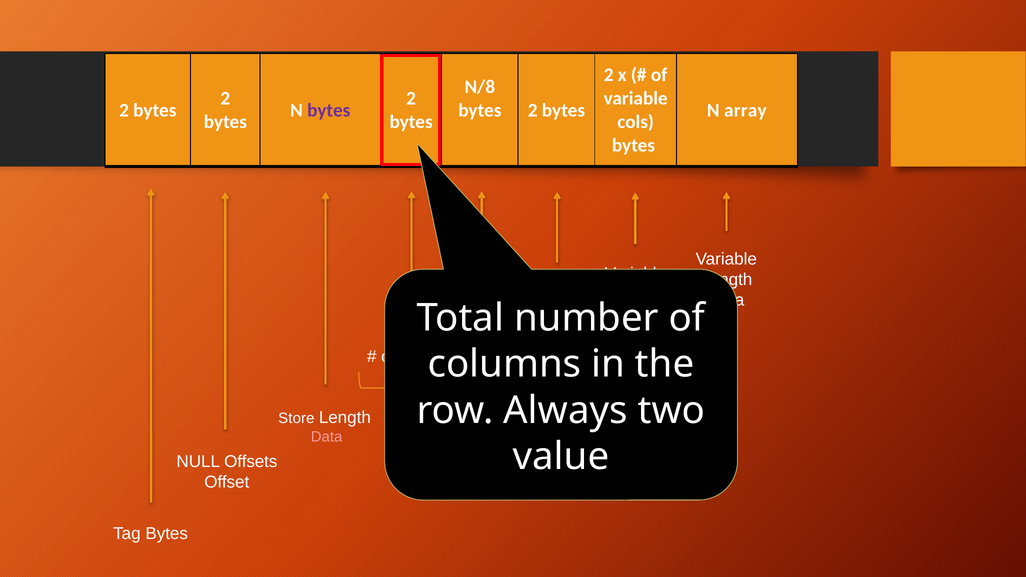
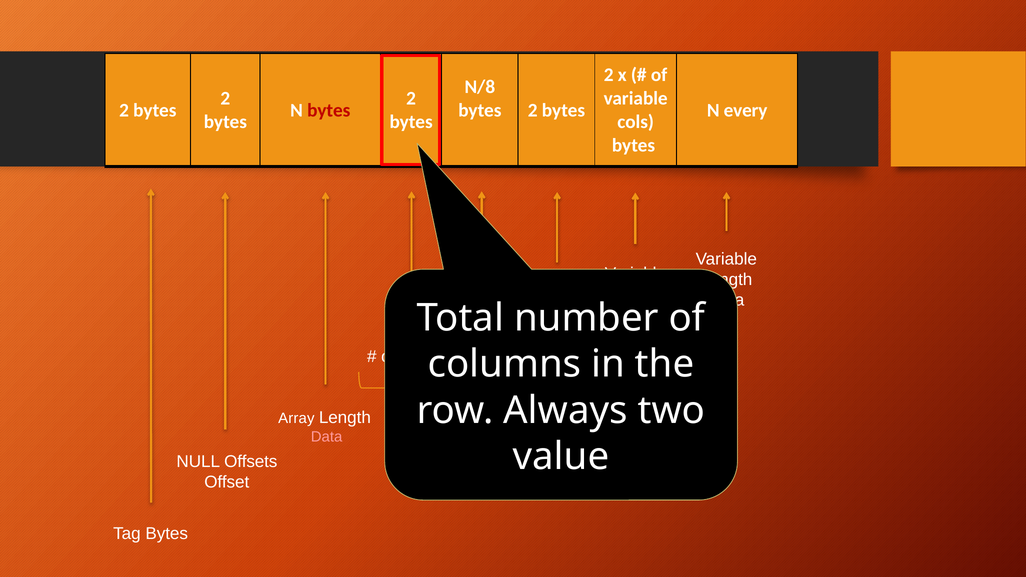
bytes at (329, 110) colour: purple -> red
N array: array -> every
Store at (296, 418): Store -> Array
